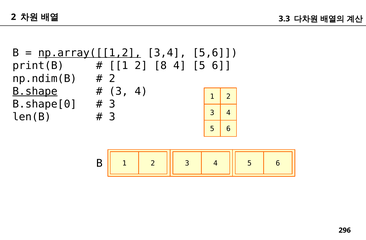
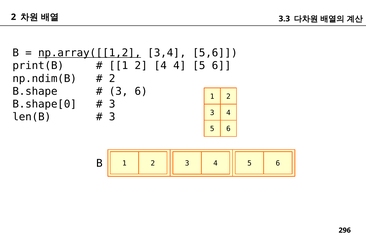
2 8: 8 -> 4
B.shape underline: present -> none
4 at (141, 91): 4 -> 6
